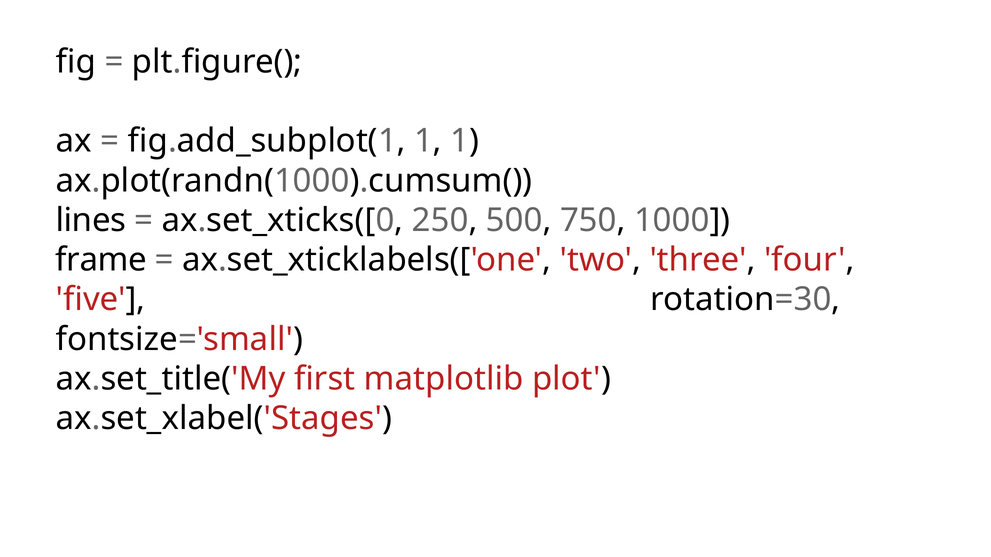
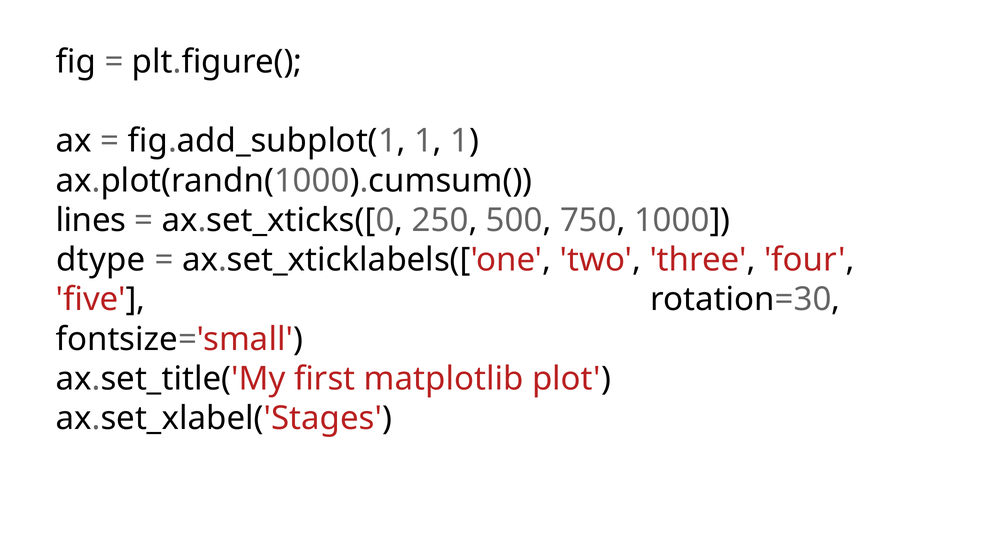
frame: frame -> dtype
